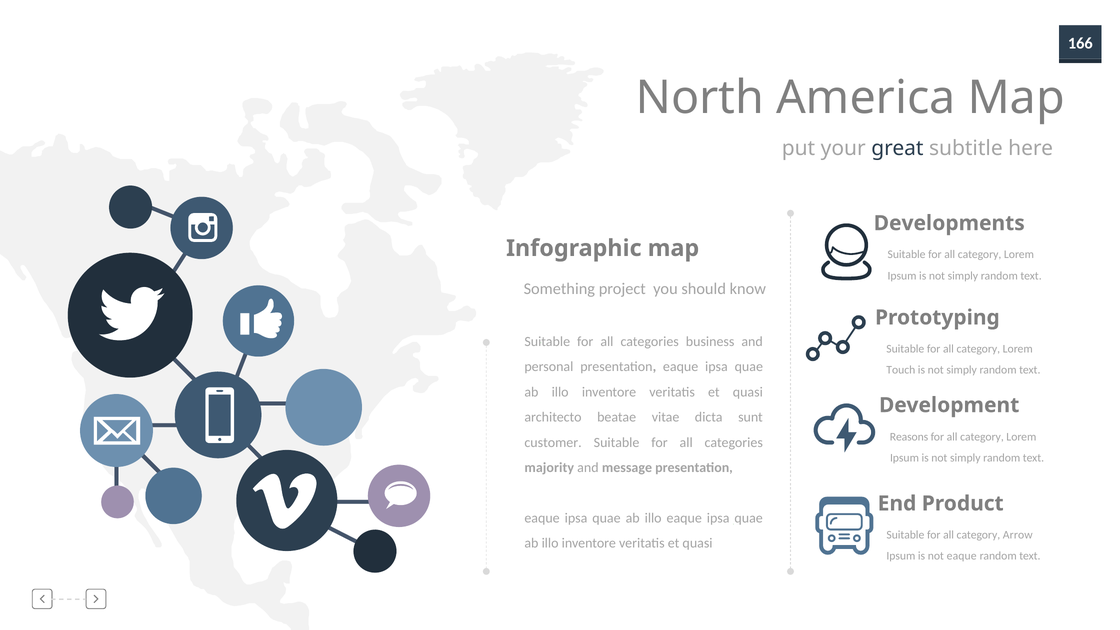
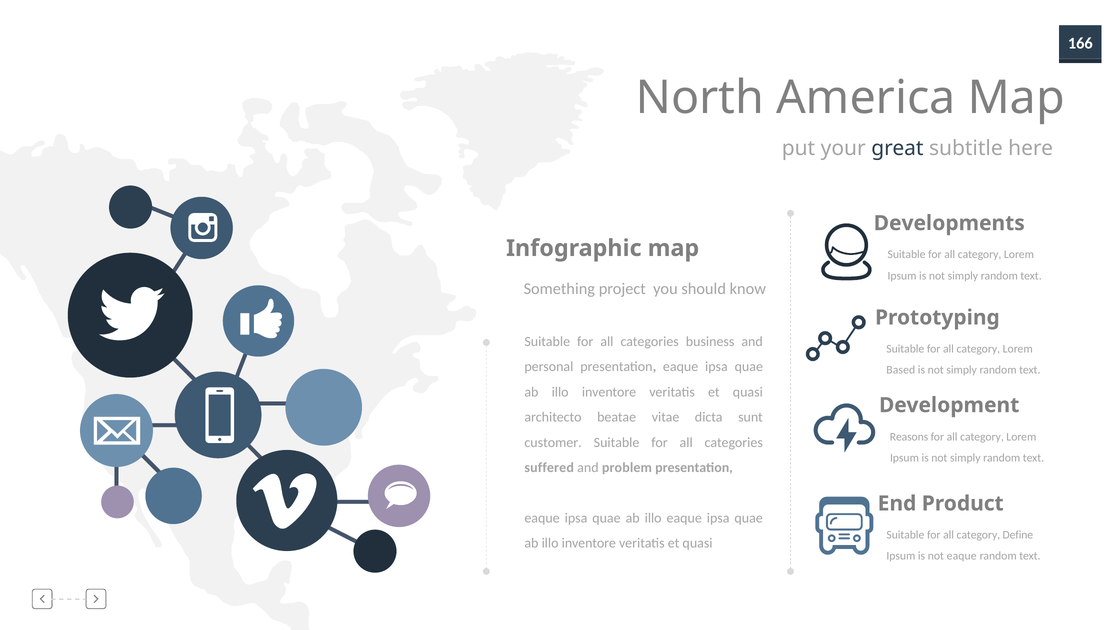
Touch: Touch -> Based
majority: majority -> suffered
message: message -> problem
Arrow: Arrow -> Define
